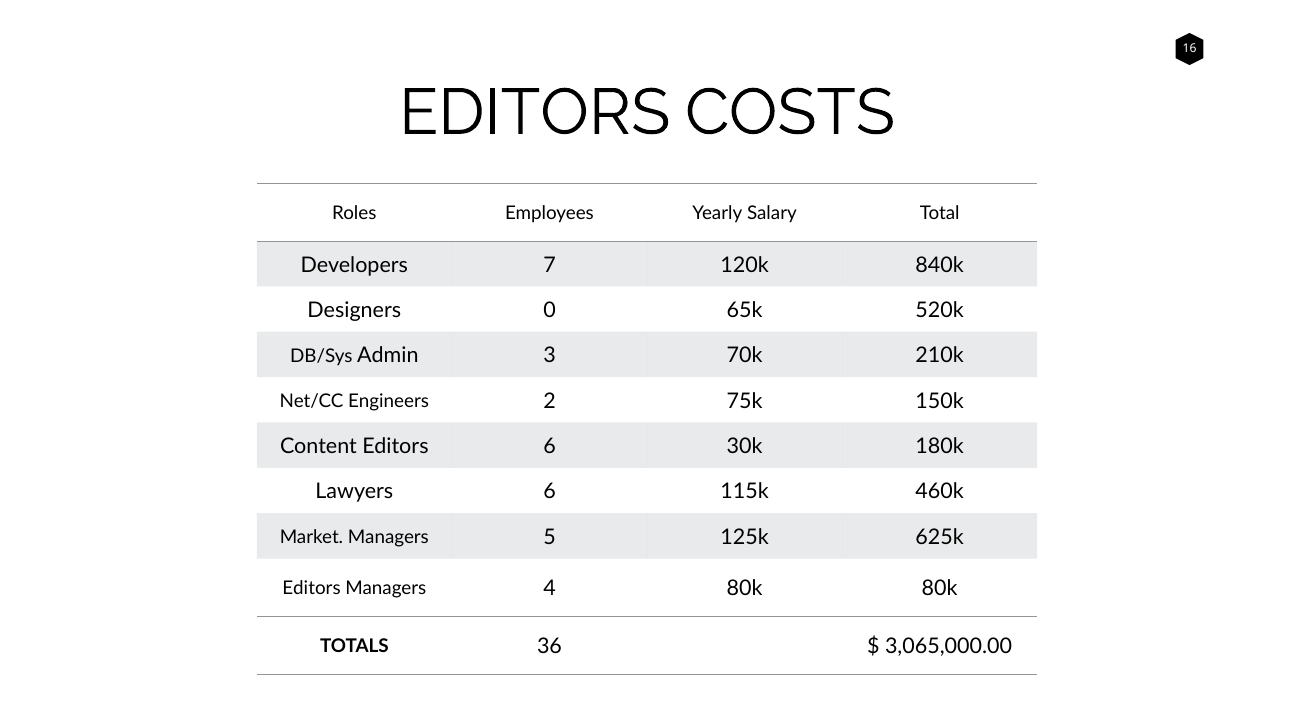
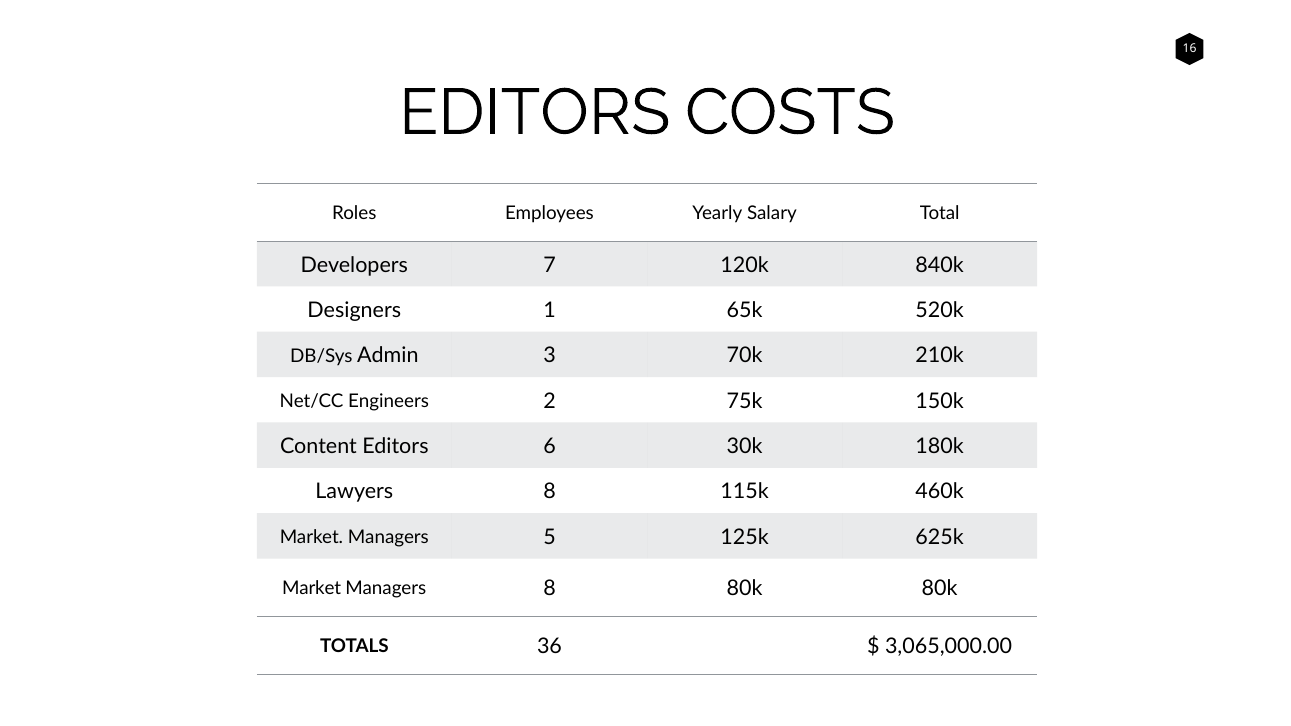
0: 0 -> 1
Lawyers 6: 6 -> 8
Editors at (312, 589): Editors -> Market
Managers 4: 4 -> 8
